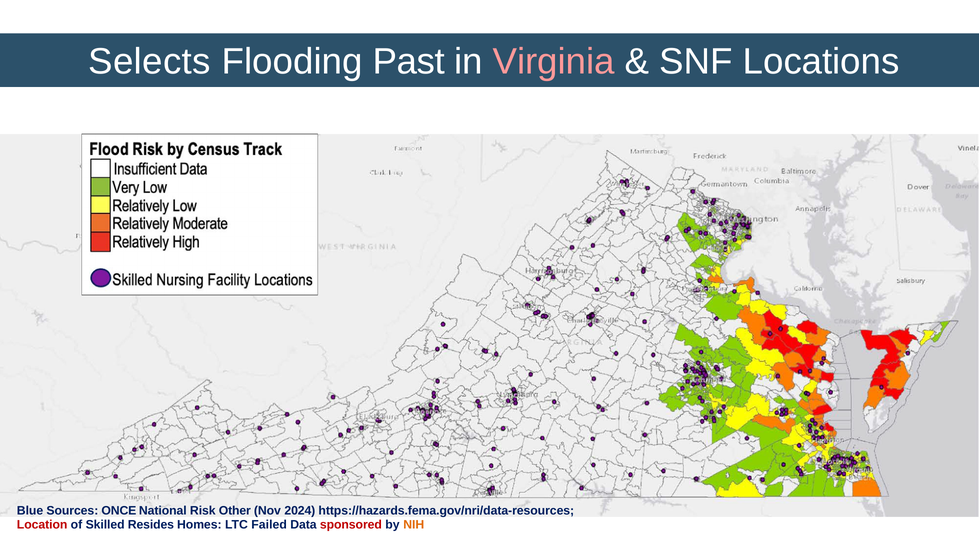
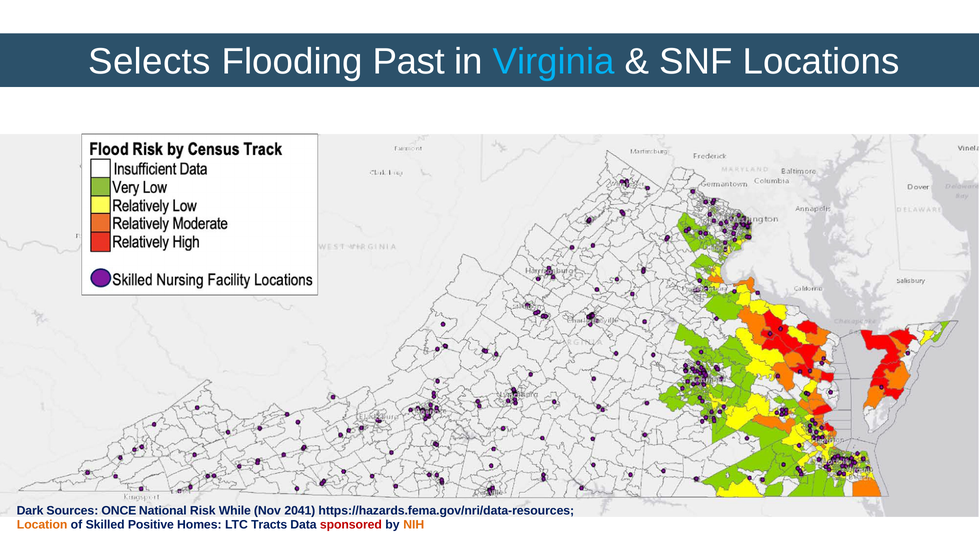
Virginia colour: pink -> light blue
Blue: Blue -> Dark
Other: Other -> While
2024: 2024 -> 2041
Location colour: red -> orange
Resides: Resides -> Positive
Failed: Failed -> Tracts
